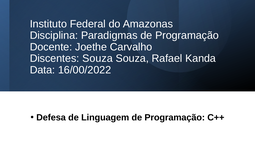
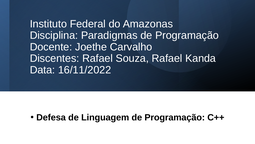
Discentes Souza: Souza -> Rafael
16/00/2022: 16/00/2022 -> 16/11/2022
